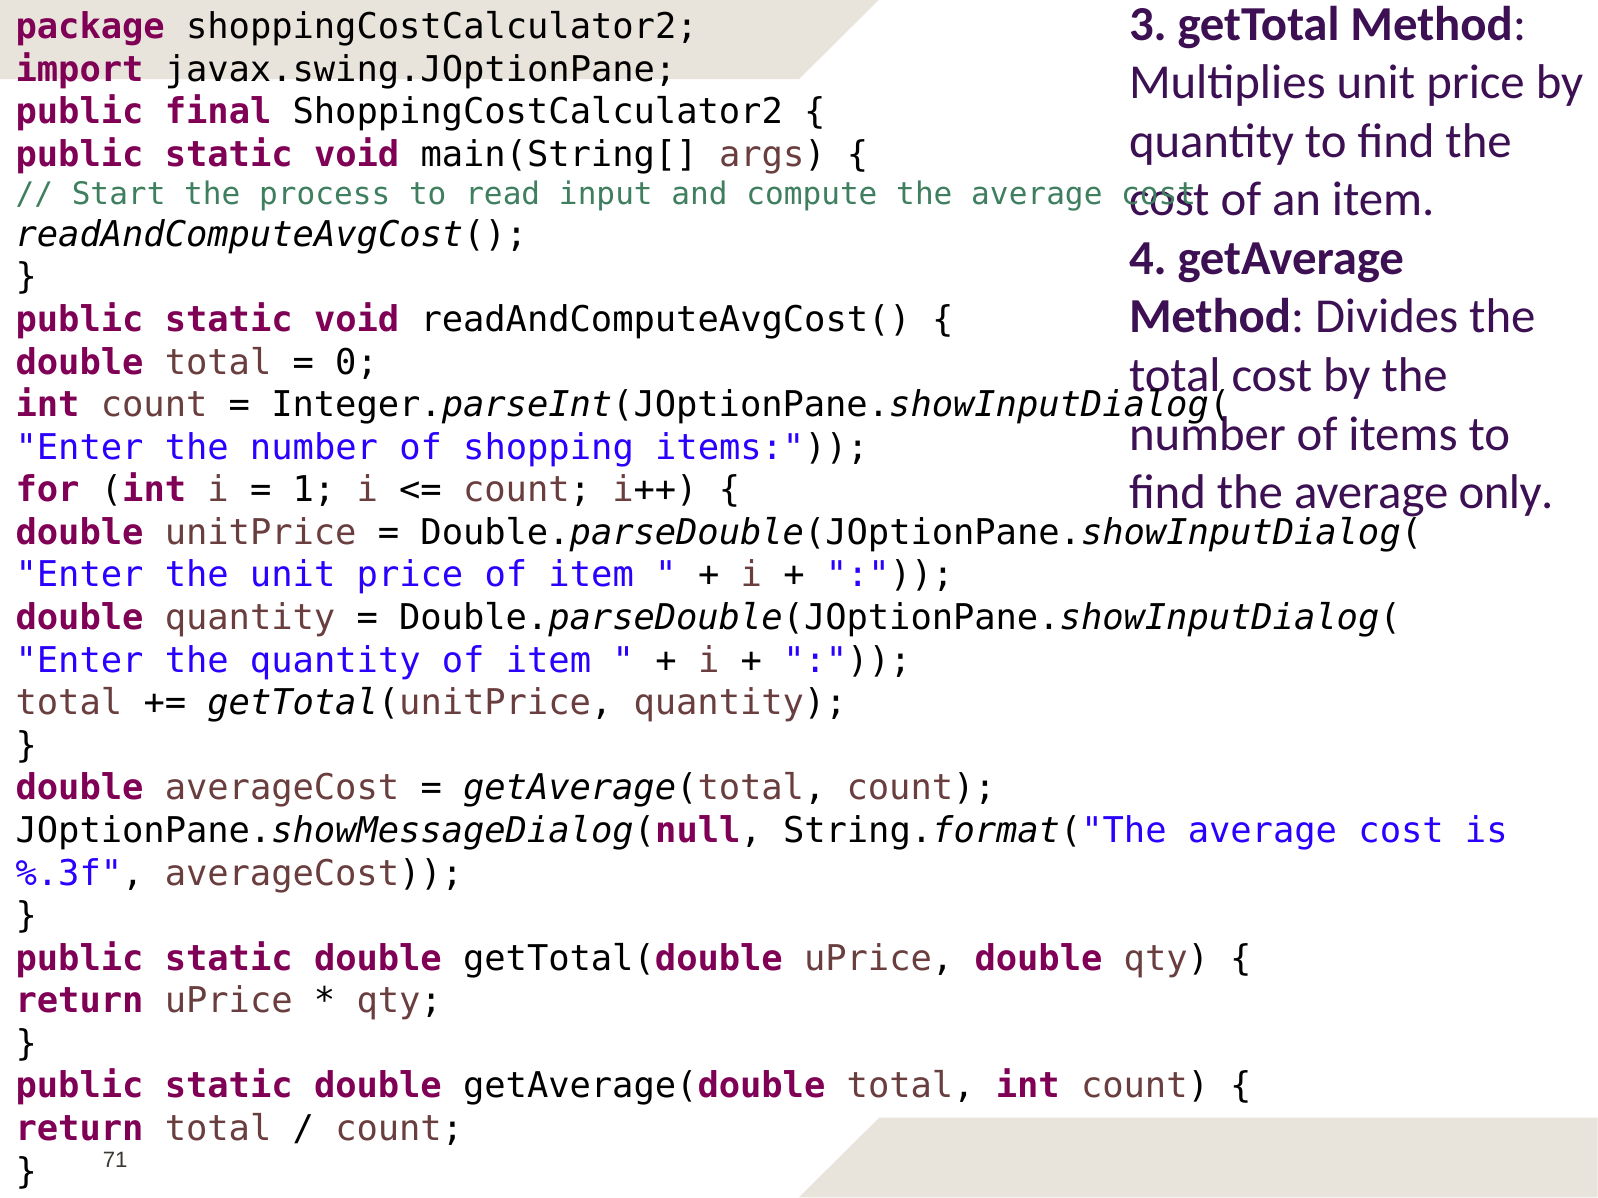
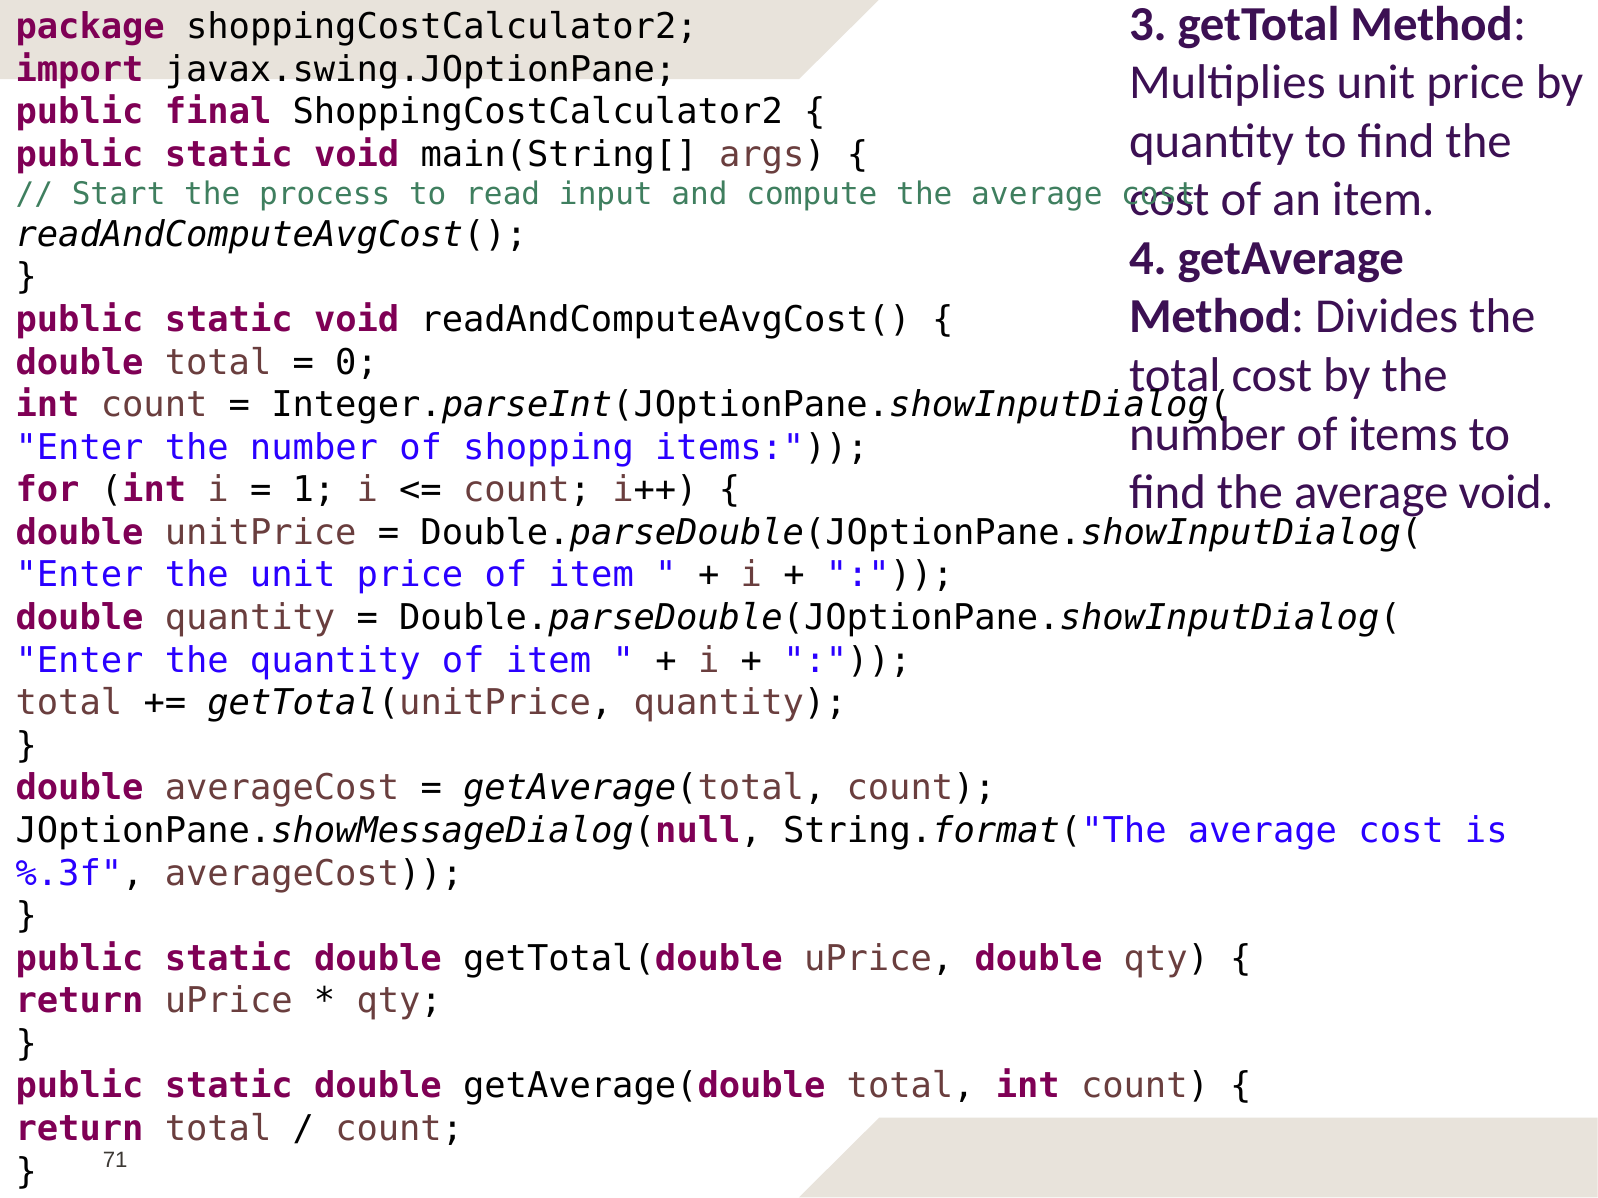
average only: only -> void
